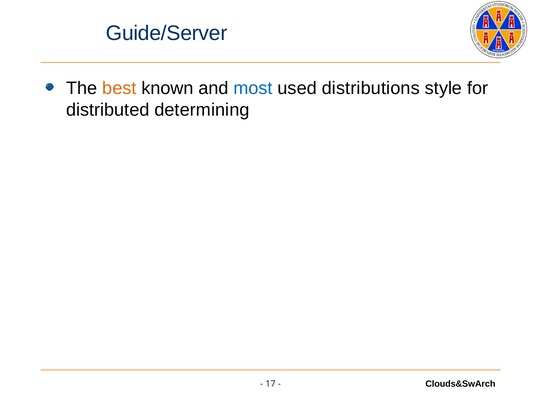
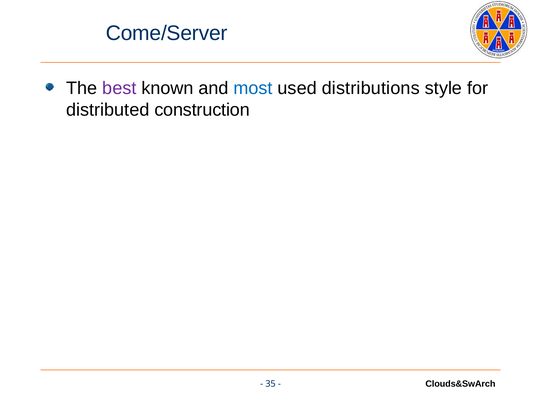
Guide/Server: Guide/Server -> Come/Server
best colour: orange -> purple
determining: determining -> construction
17: 17 -> 35
